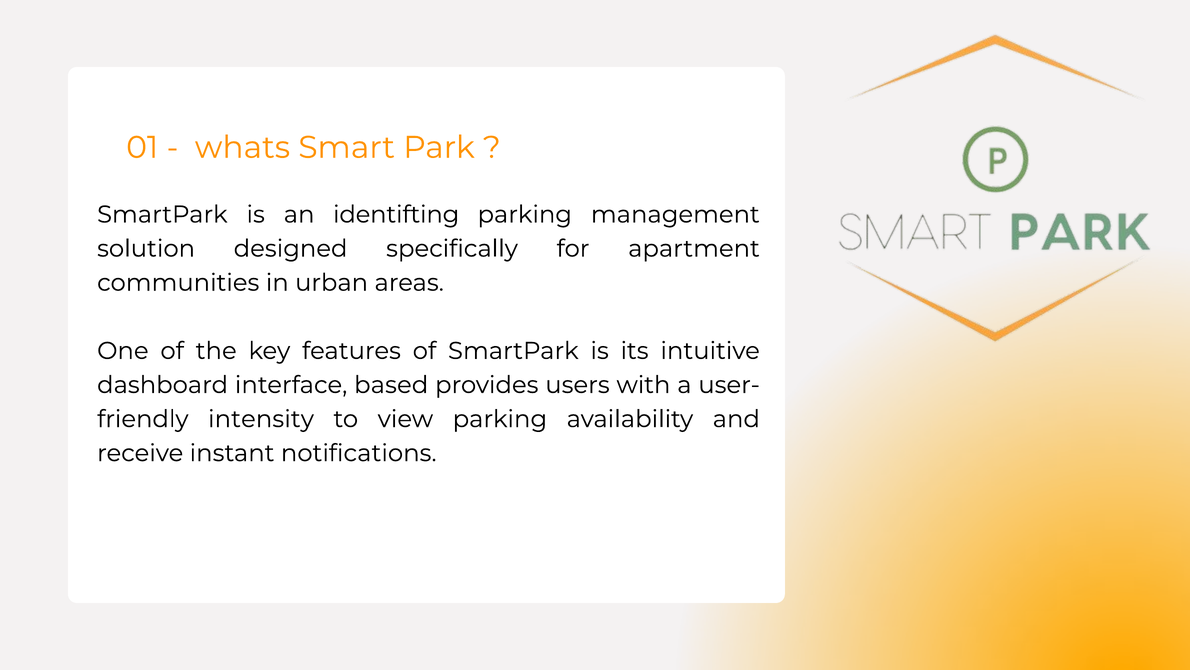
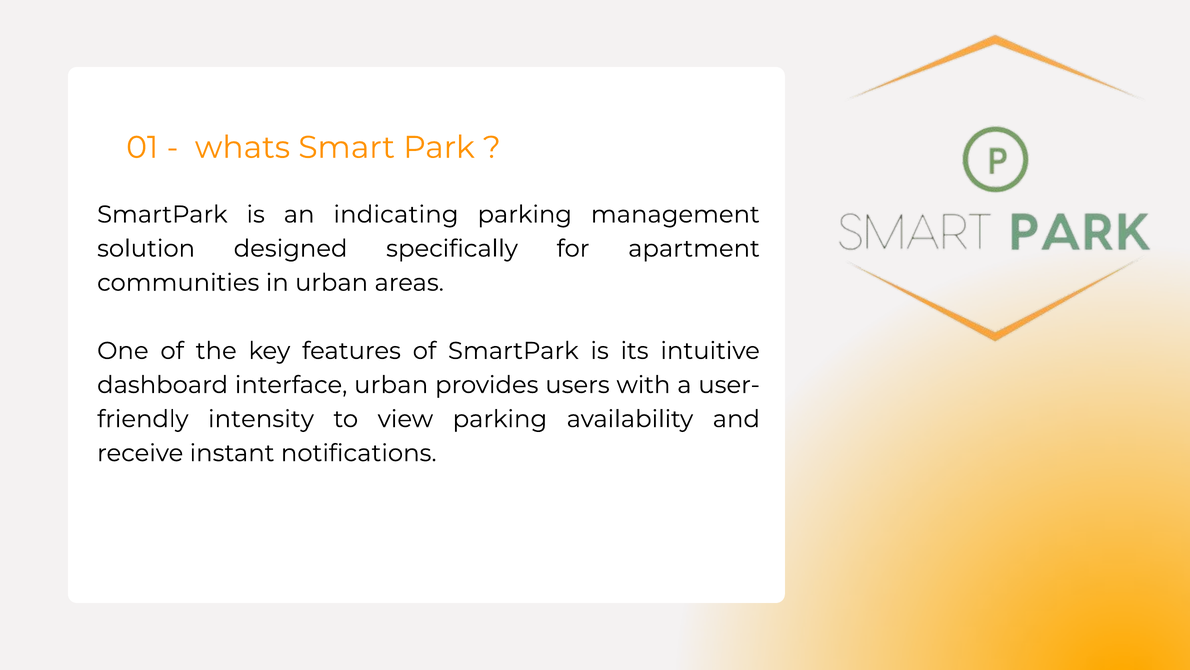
identifting: identifting -> indicating
interface based: based -> urban
